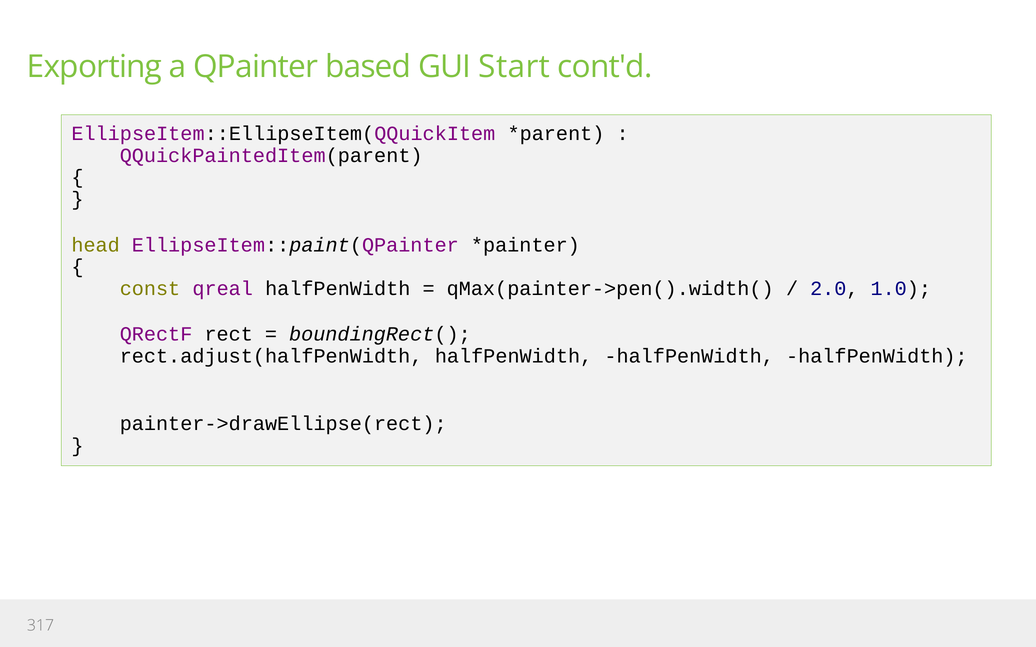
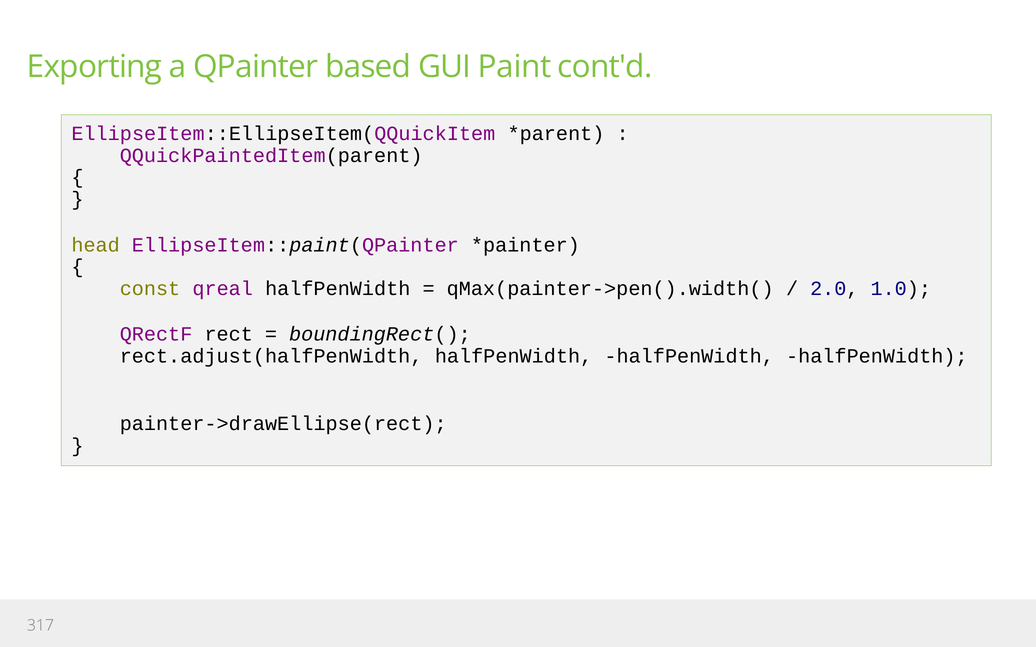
Start: Start -> Paint
